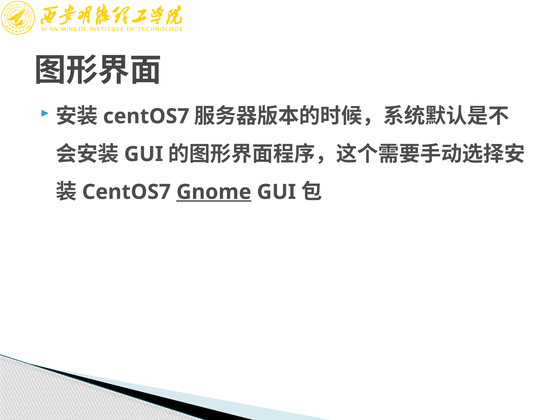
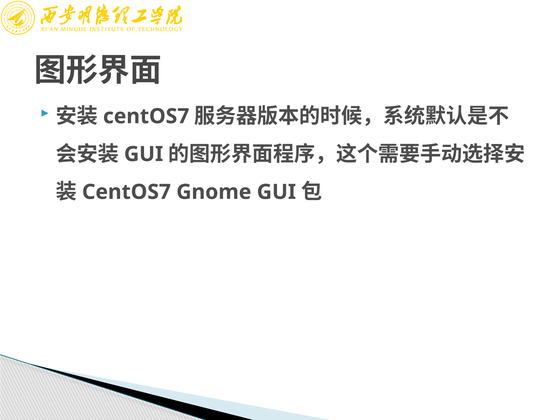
Gnome underline: present -> none
